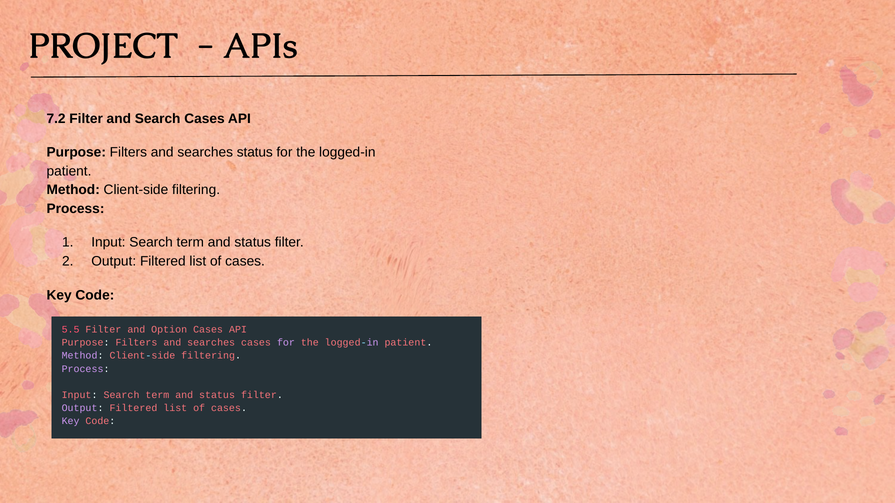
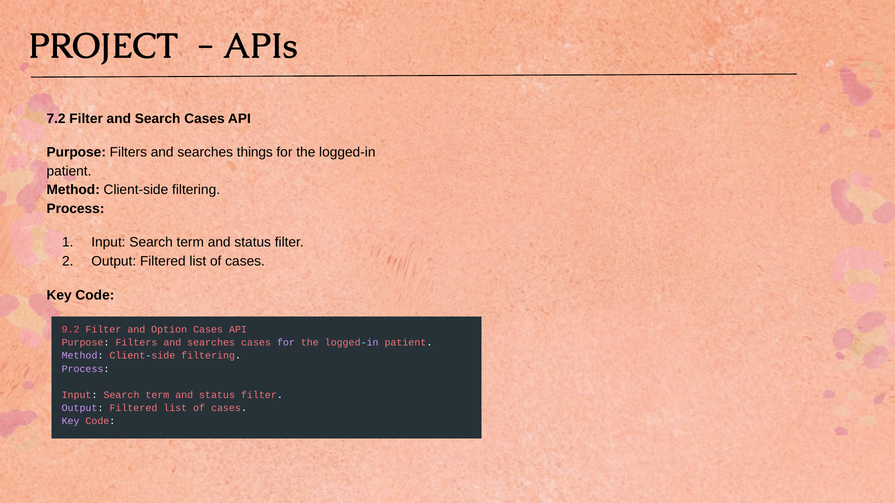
searches status: status -> things
5.5: 5.5 -> 9.2
